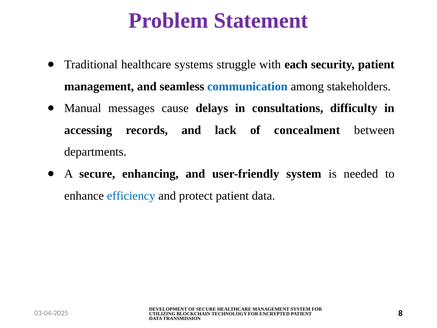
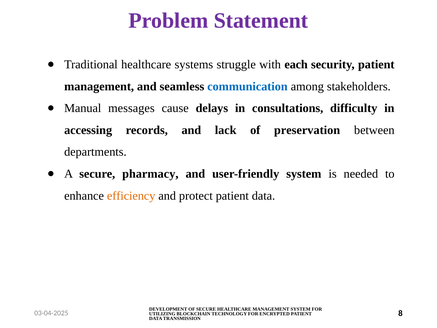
concealment: concealment -> preservation
enhancing: enhancing -> pharmacy
efficiency colour: blue -> orange
